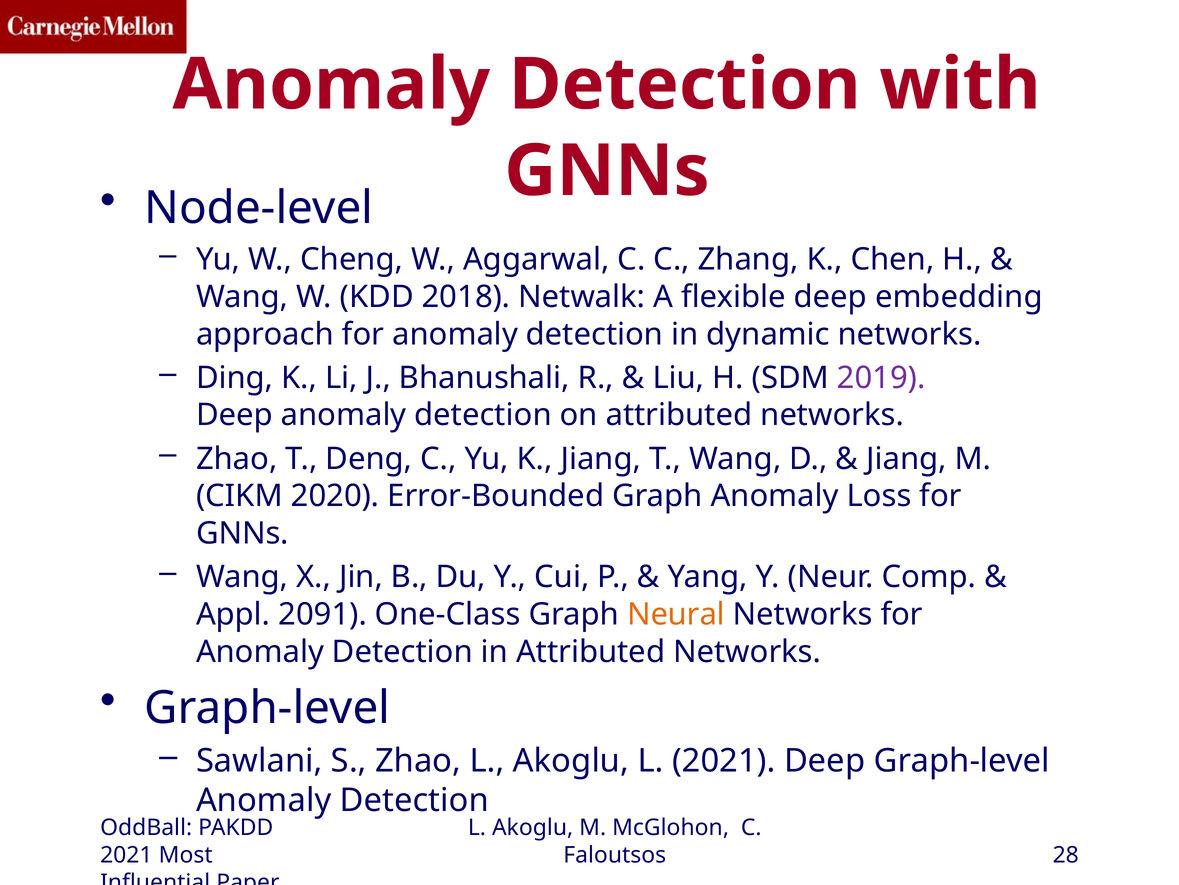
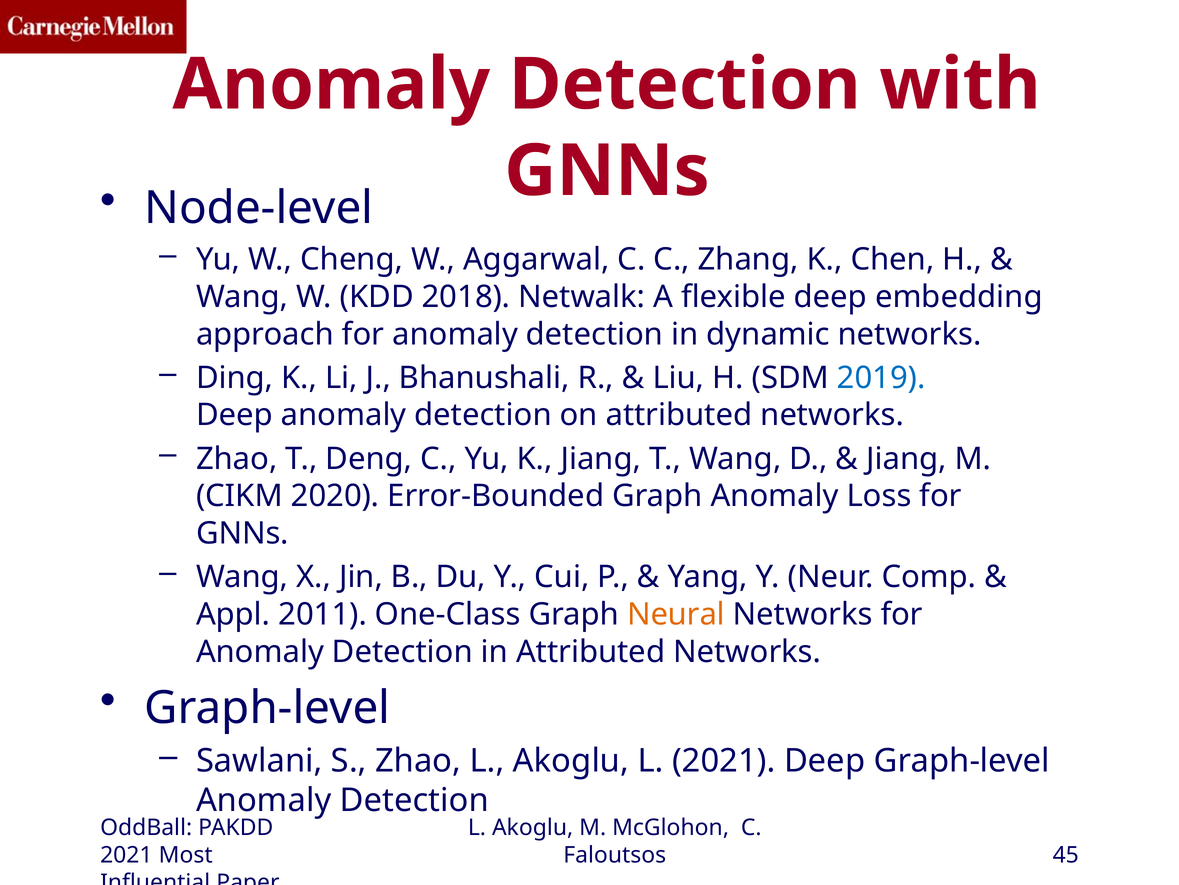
2019 colour: purple -> blue
2091: 2091 -> 2011
28: 28 -> 45
